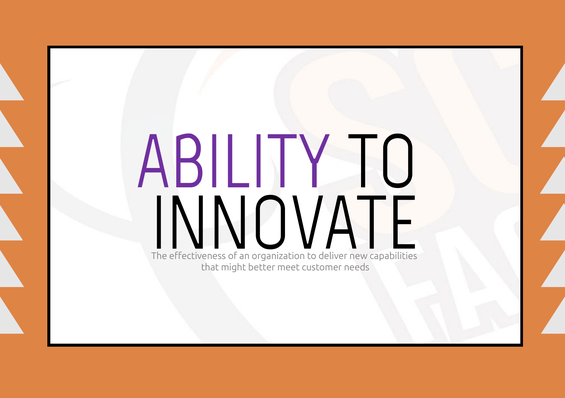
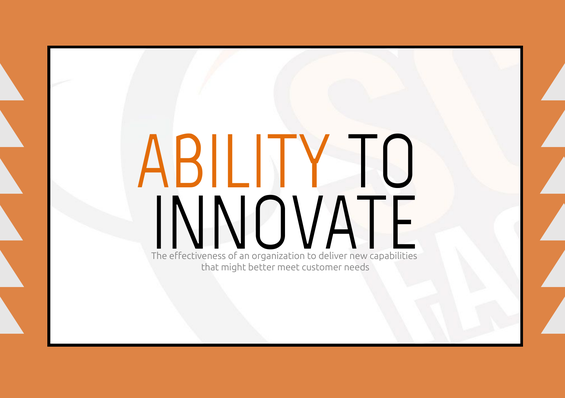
ABILITY colour: purple -> orange
